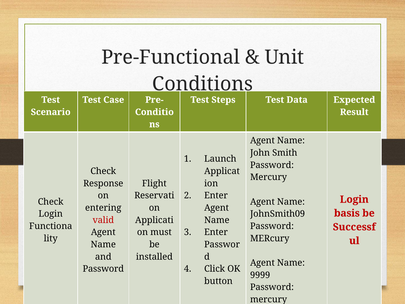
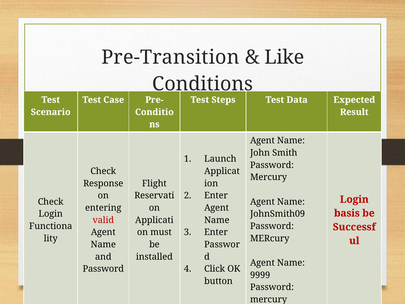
Pre-Functional: Pre-Functional -> Pre-Transition
Unit: Unit -> Like
